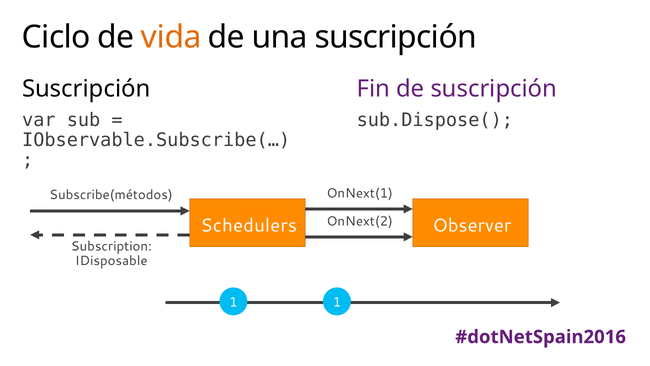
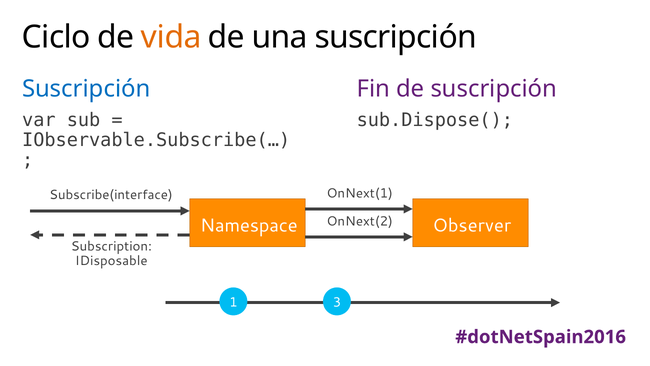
Suscripción at (86, 89) colour: black -> blue
Subscribe(métodos: Subscribe(métodos -> Subscribe(interface
Schedulers: Schedulers -> Namespace
1 1: 1 -> 3
